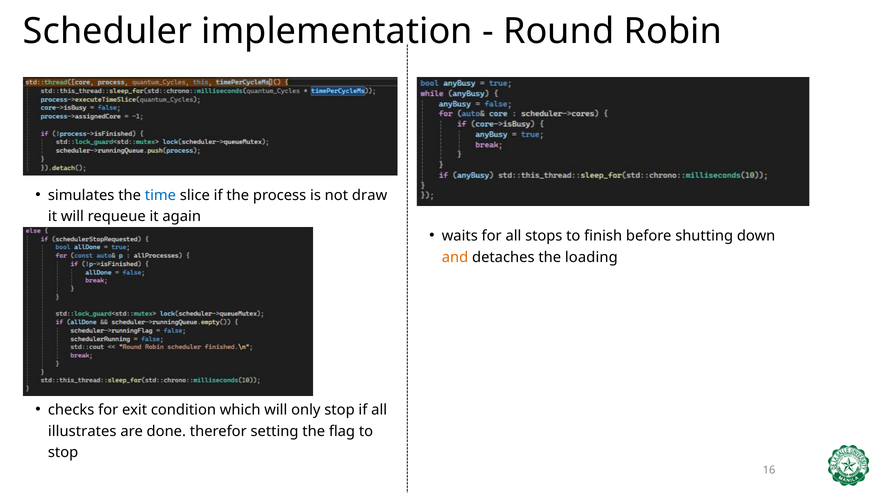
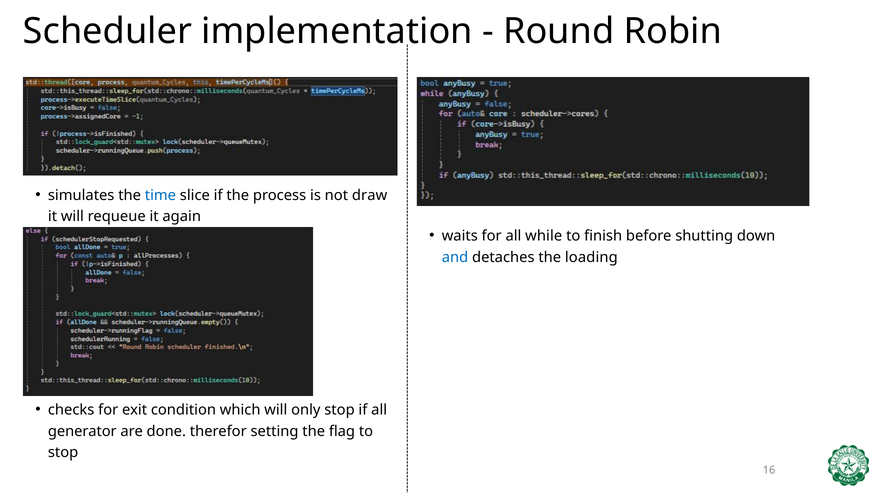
stops: stops -> while
and colour: orange -> blue
illustrates: illustrates -> generator
